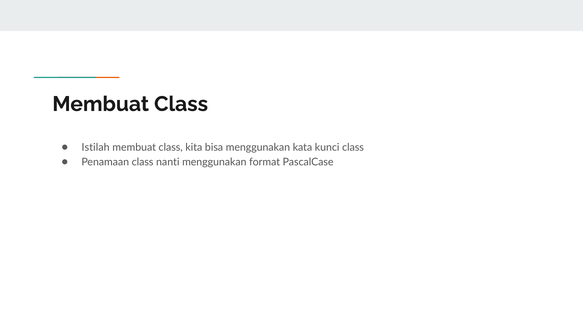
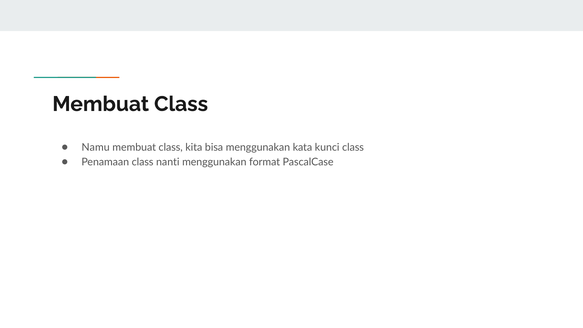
Istilah: Istilah -> Namu
